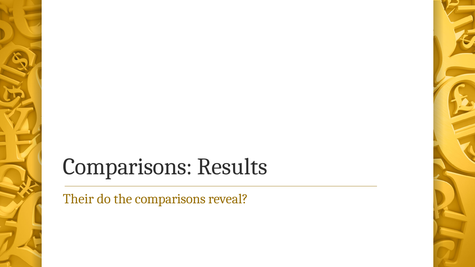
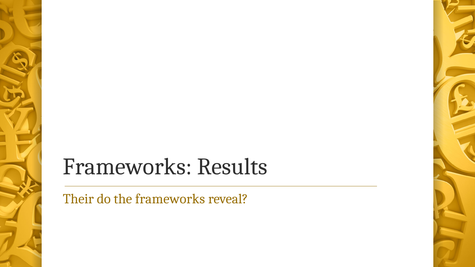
Comparisons at (128, 167): Comparisons -> Frameworks
the comparisons: comparisons -> frameworks
